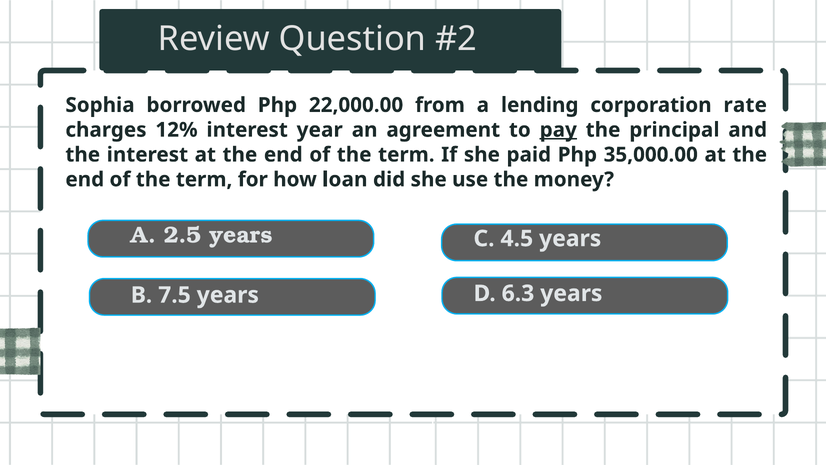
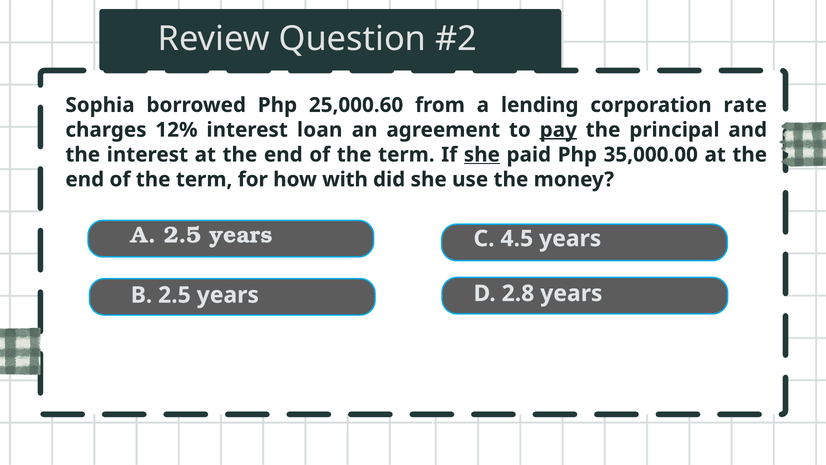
22,000.00: 22,000.00 -> 25,000.60
year: year -> loan
she at (482, 155) underline: none -> present
loan: loan -> with
6.3: 6.3 -> 2.8
B 7.5: 7.5 -> 2.5
